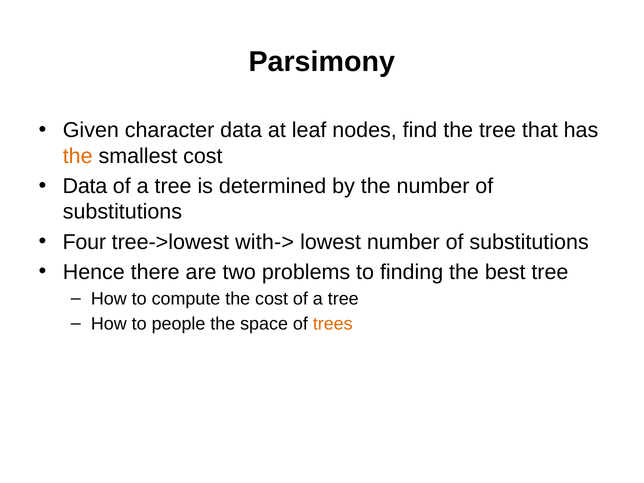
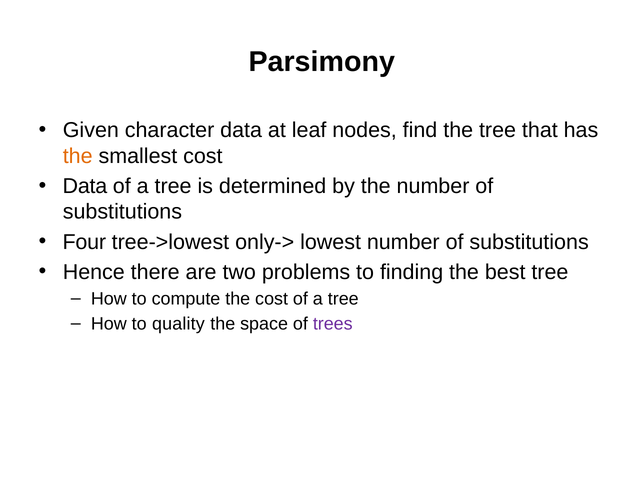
with->: with-> -> only->
people: people -> quality
trees colour: orange -> purple
